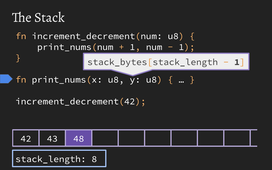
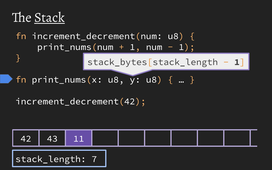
Stack underline: none -> present
48: 48 -> 11
8: 8 -> 7
